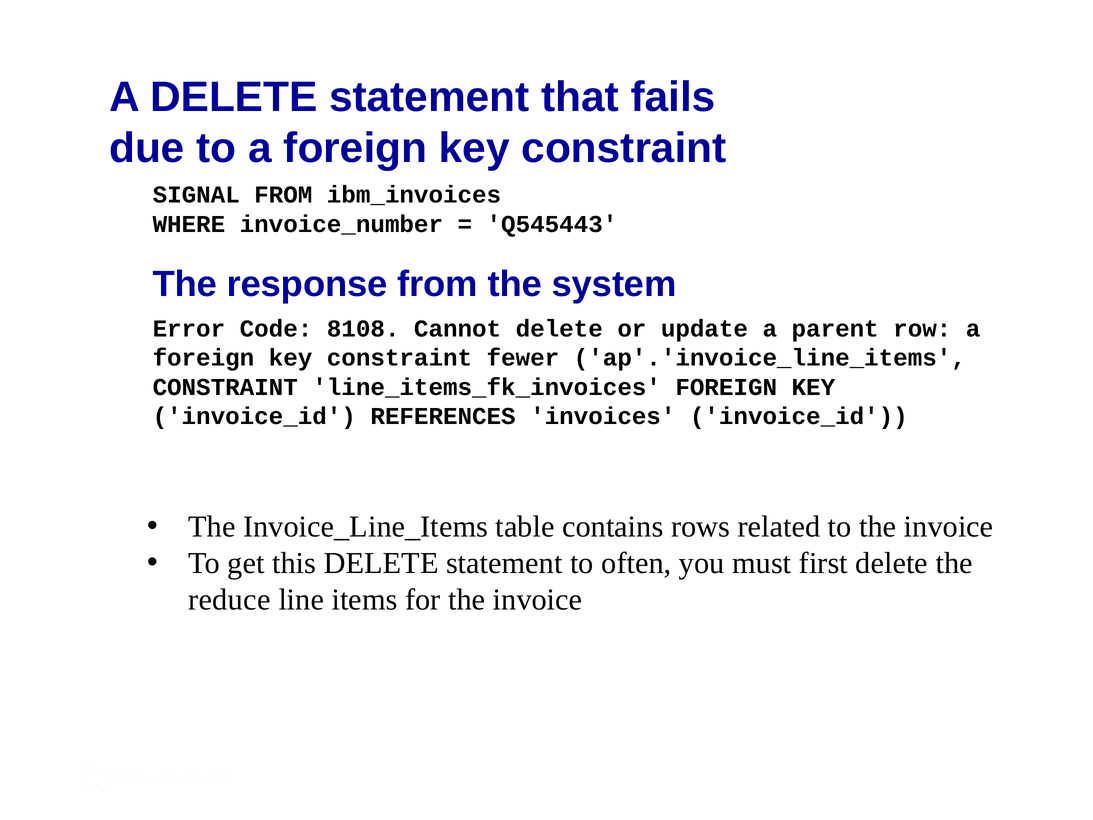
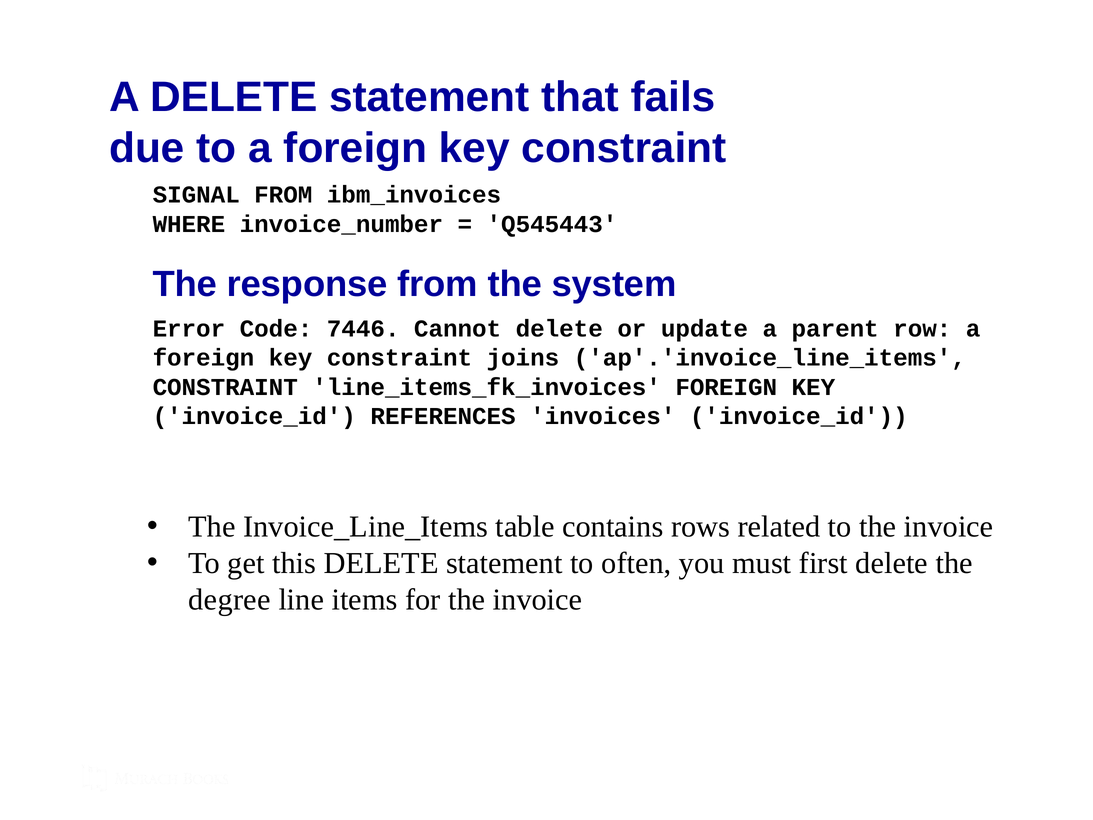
8108: 8108 -> 7446
fewer: fewer -> joins
reduce: reduce -> degree
